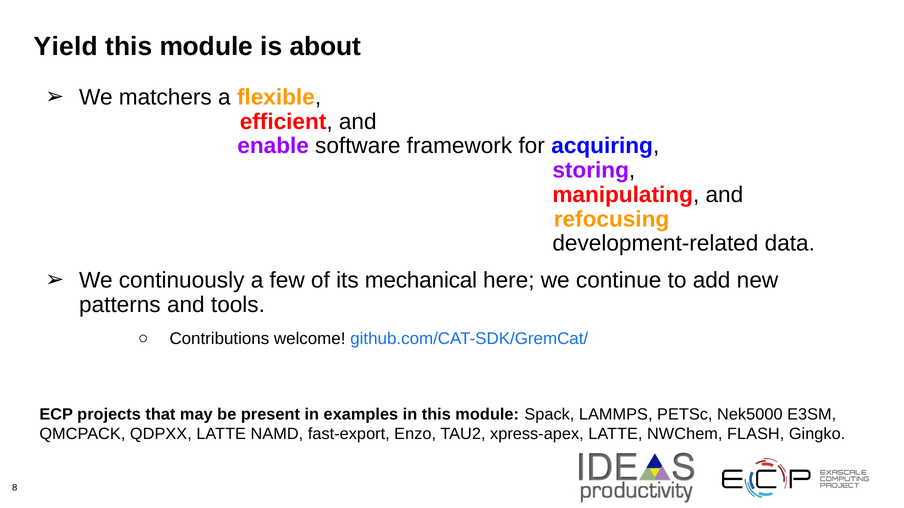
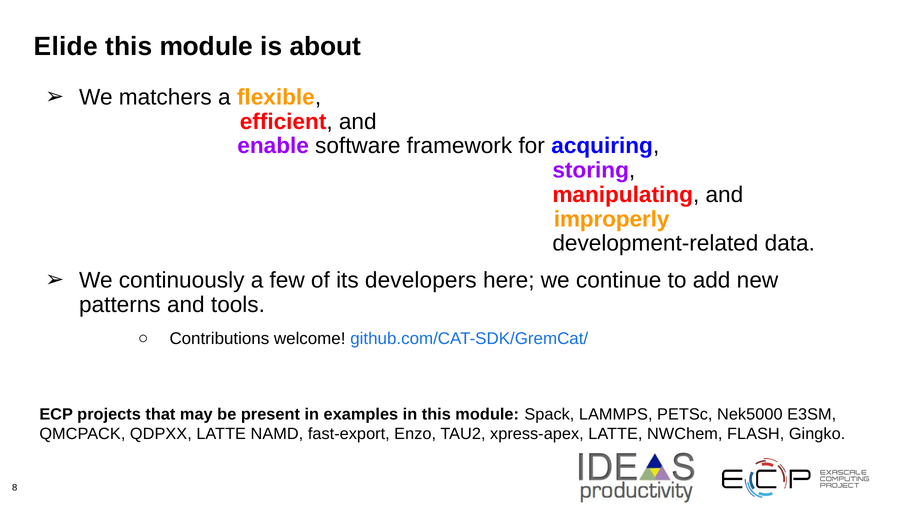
Yield: Yield -> Elide
refocusing: refocusing -> improperly
mechanical: mechanical -> developers
